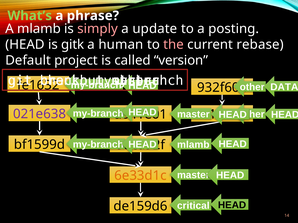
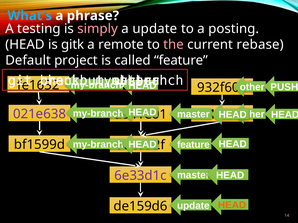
What’s colour: light green -> light blue
A mlamb: mlamb -> testing
human: human -> remote
called version: version -> feature
DATA: DATA -> PUSH
mlamb at (193, 145): mlamb -> feature
6e33d1c colour: orange -> purple
HEAD at (232, 205) colour: black -> orange
critical at (193, 206): critical -> update
